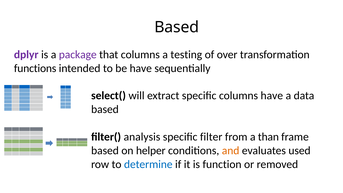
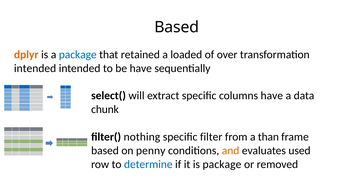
dplyr colour: purple -> orange
package at (78, 54) colour: purple -> blue
that columns: columns -> retained
testing: testing -> loaded
functions at (35, 68): functions -> intended
based at (105, 109): based -> chunk
analysis: analysis -> nothing
helper: helper -> penny
is function: function -> package
